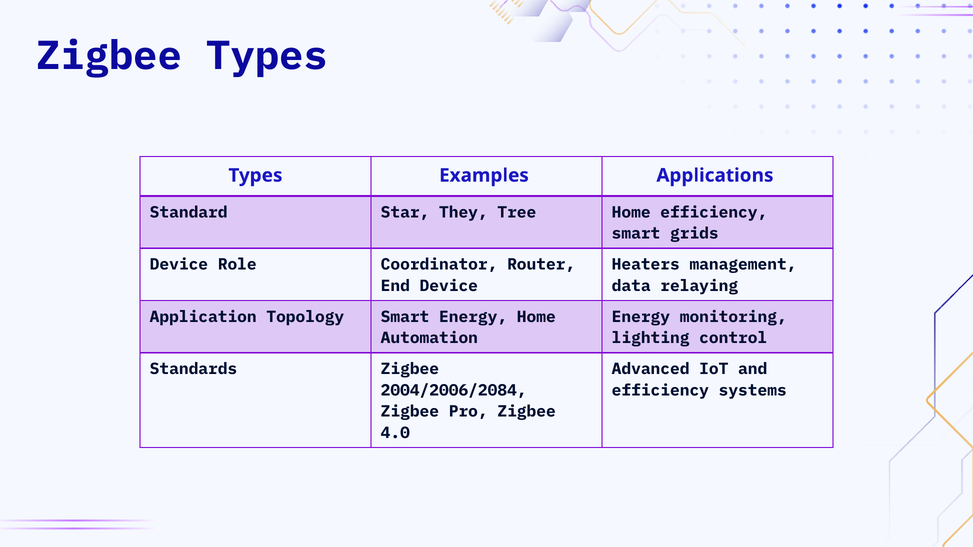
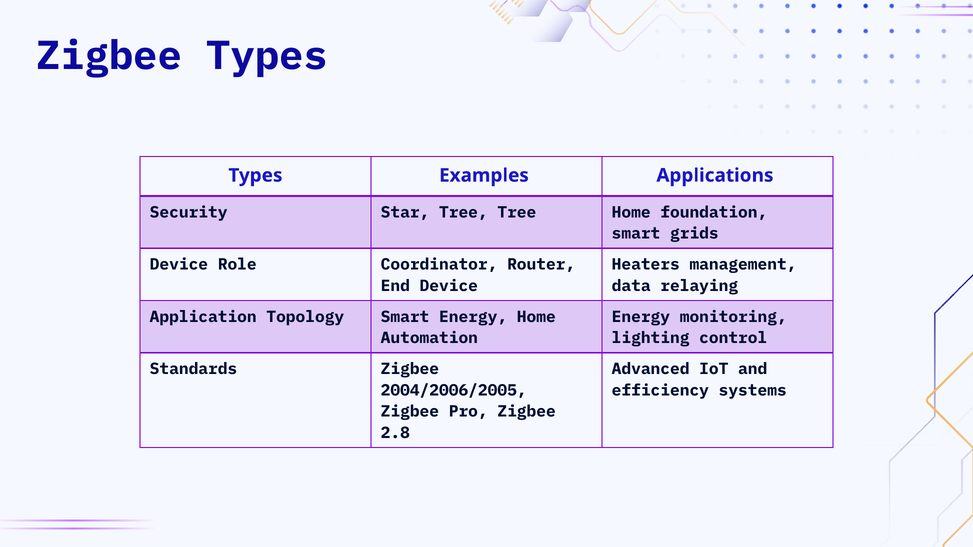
Standard: Standard -> Security
Star They: They -> Tree
Home efficiency: efficiency -> foundation
2004/2006/2084: 2004/2006/2084 -> 2004/2006/2005
4.0: 4.0 -> 2.8
